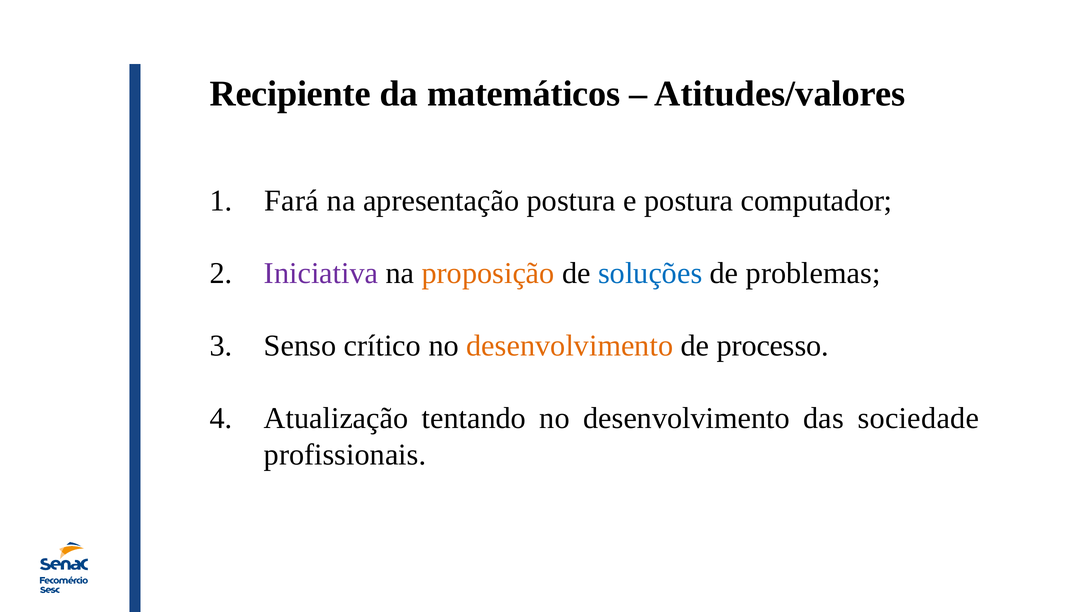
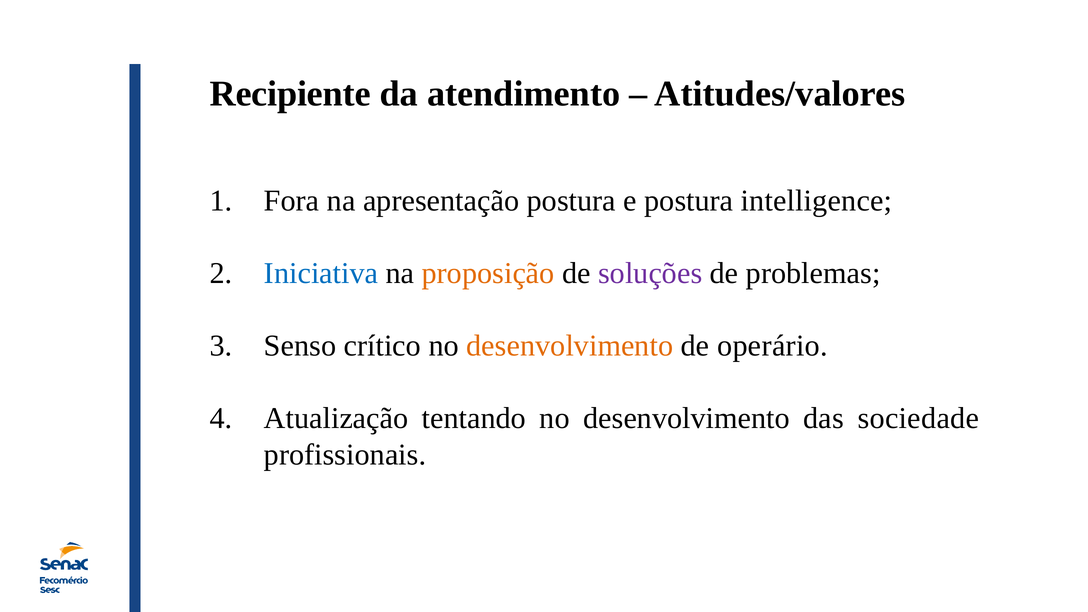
matemáticos: matemáticos -> atendimento
Fará: Fará -> Fora
computador: computador -> intelligence
Iniciativa colour: purple -> blue
soluções colour: blue -> purple
processo: processo -> operário
